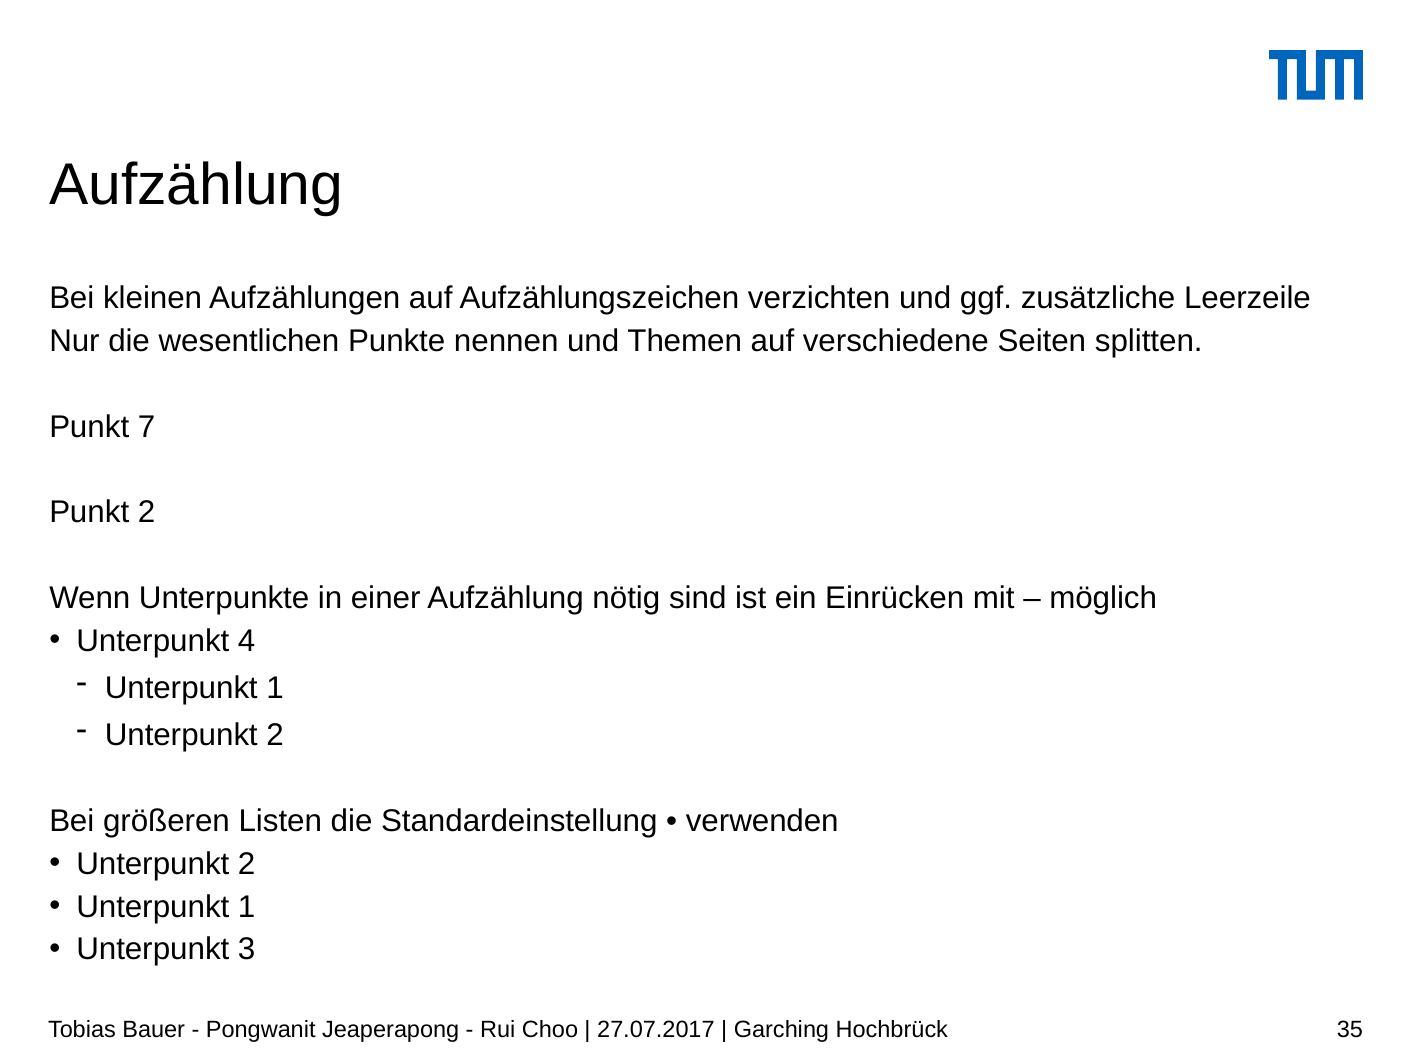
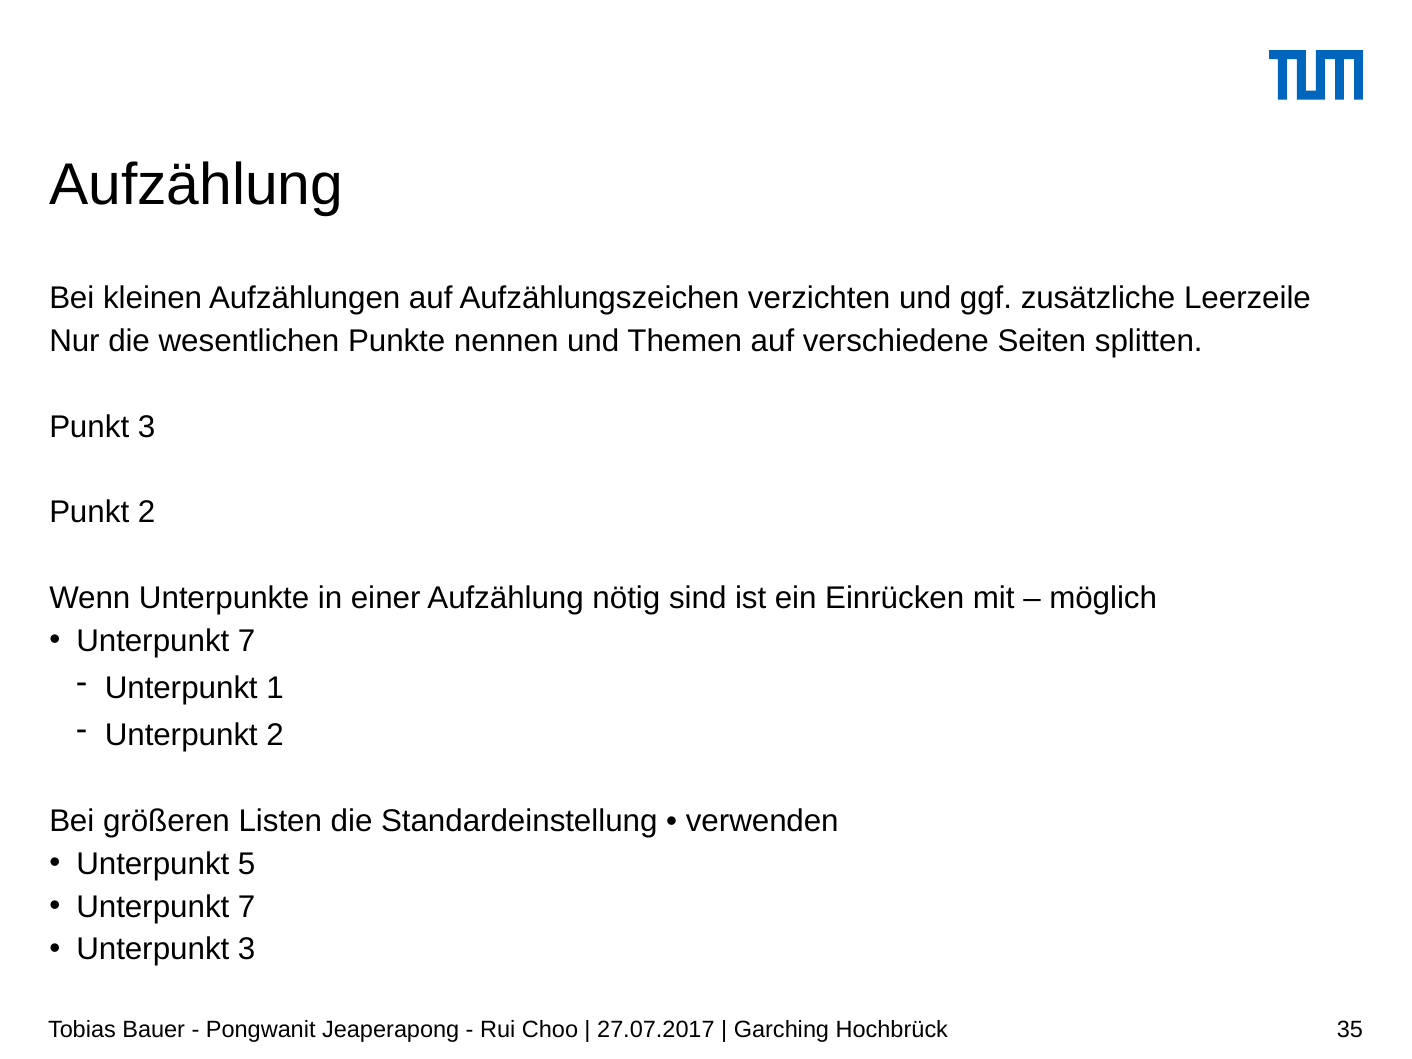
Punkt 7: 7 -> 3
4 at (247, 641): 4 -> 7
2 at (247, 864): 2 -> 5
1 at (247, 907): 1 -> 7
